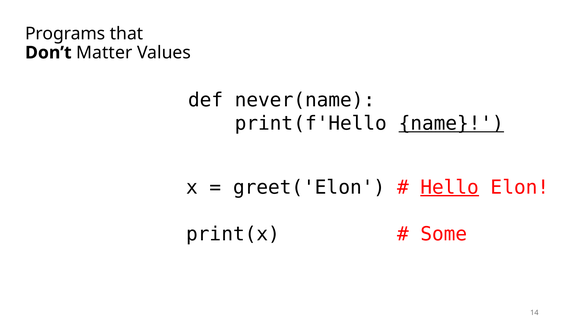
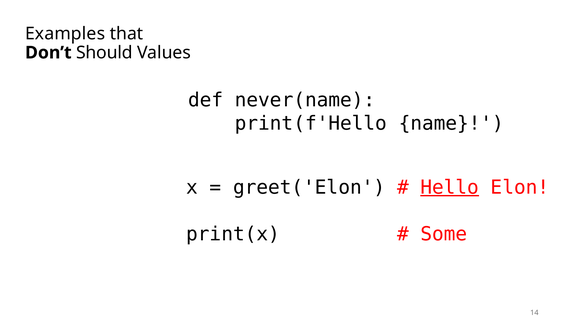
Programs: Programs -> Examples
Matter: Matter -> Should
name underline: present -> none
